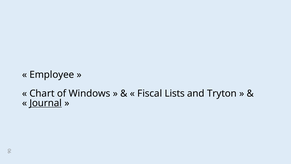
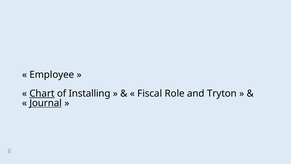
Chart underline: none -> present
Windows: Windows -> Installing
Lists: Lists -> Role
